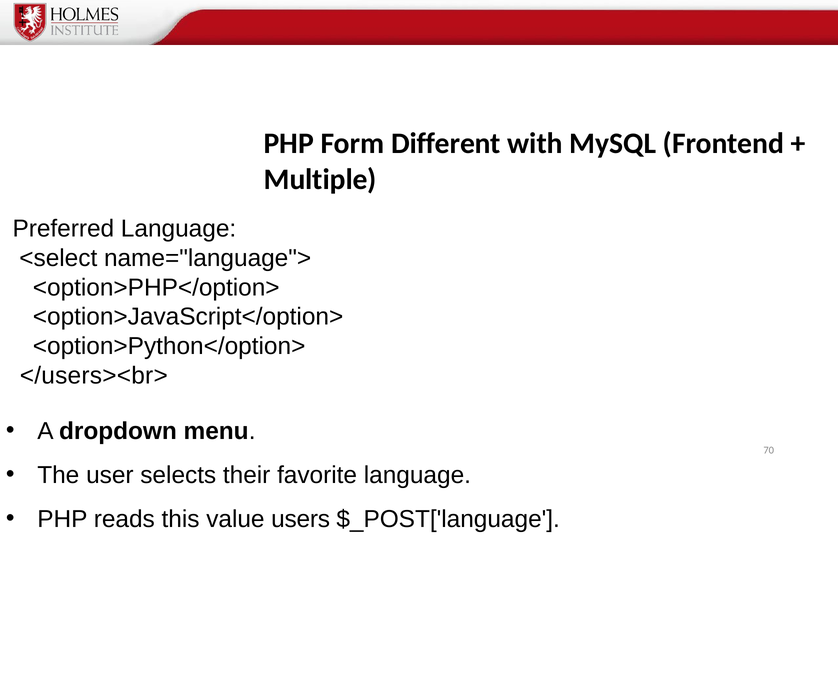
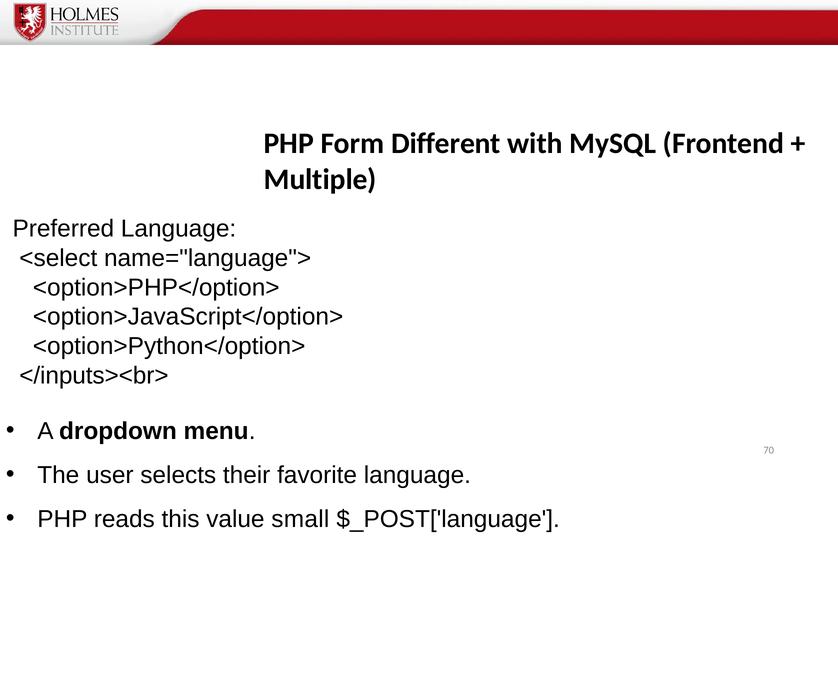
</users><br>: </users><br> -> </inputs><br>
users: users -> small
